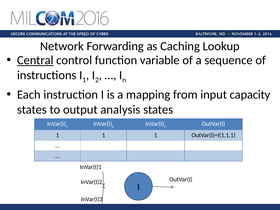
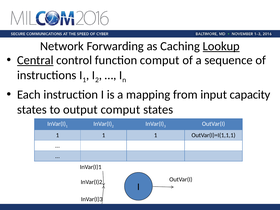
Lookup underline: none -> present
function variable: variable -> comput
output analysis: analysis -> comput
